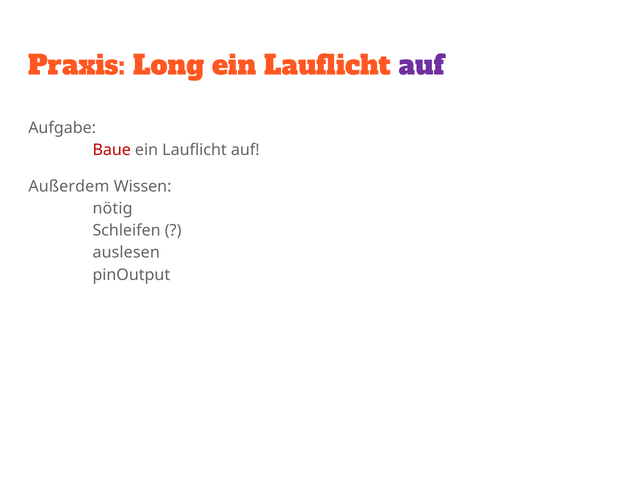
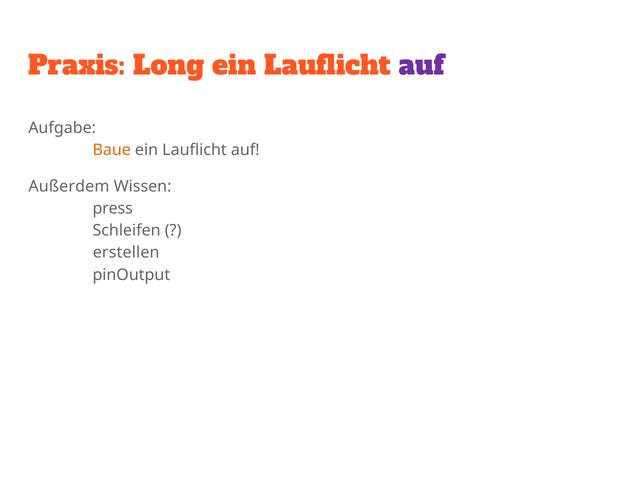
Baue colour: red -> orange
nötig: nötig -> press
auslesen: auslesen -> erstellen
